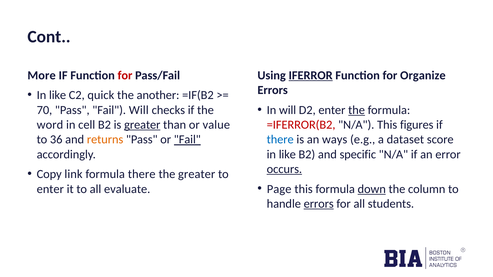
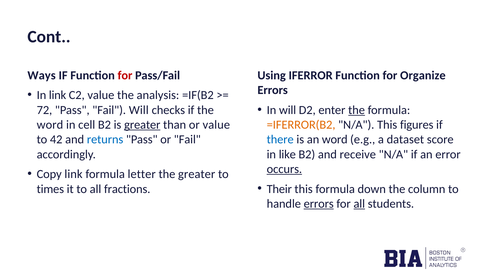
More: More -> Ways
IFERROR underline: present -> none
like at (58, 95): like -> link
C2 quick: quick -> value
another: another -> analysis
70: 70 -> 72
=IFERROR(B2 colour: red -> orange
36: 36 -> 42
returns colour: orange -> blue
Fail at (187, 140) underline: present -> none
an ways: ways -> word
specific: specific -> receive
formula there: there -> letter
Page: Page -> Their
down underline: present -> none
enter at (50, 189): enter -> times
evaluate: evaluate -> fractions
all at (359, 204) underline: none -> present
